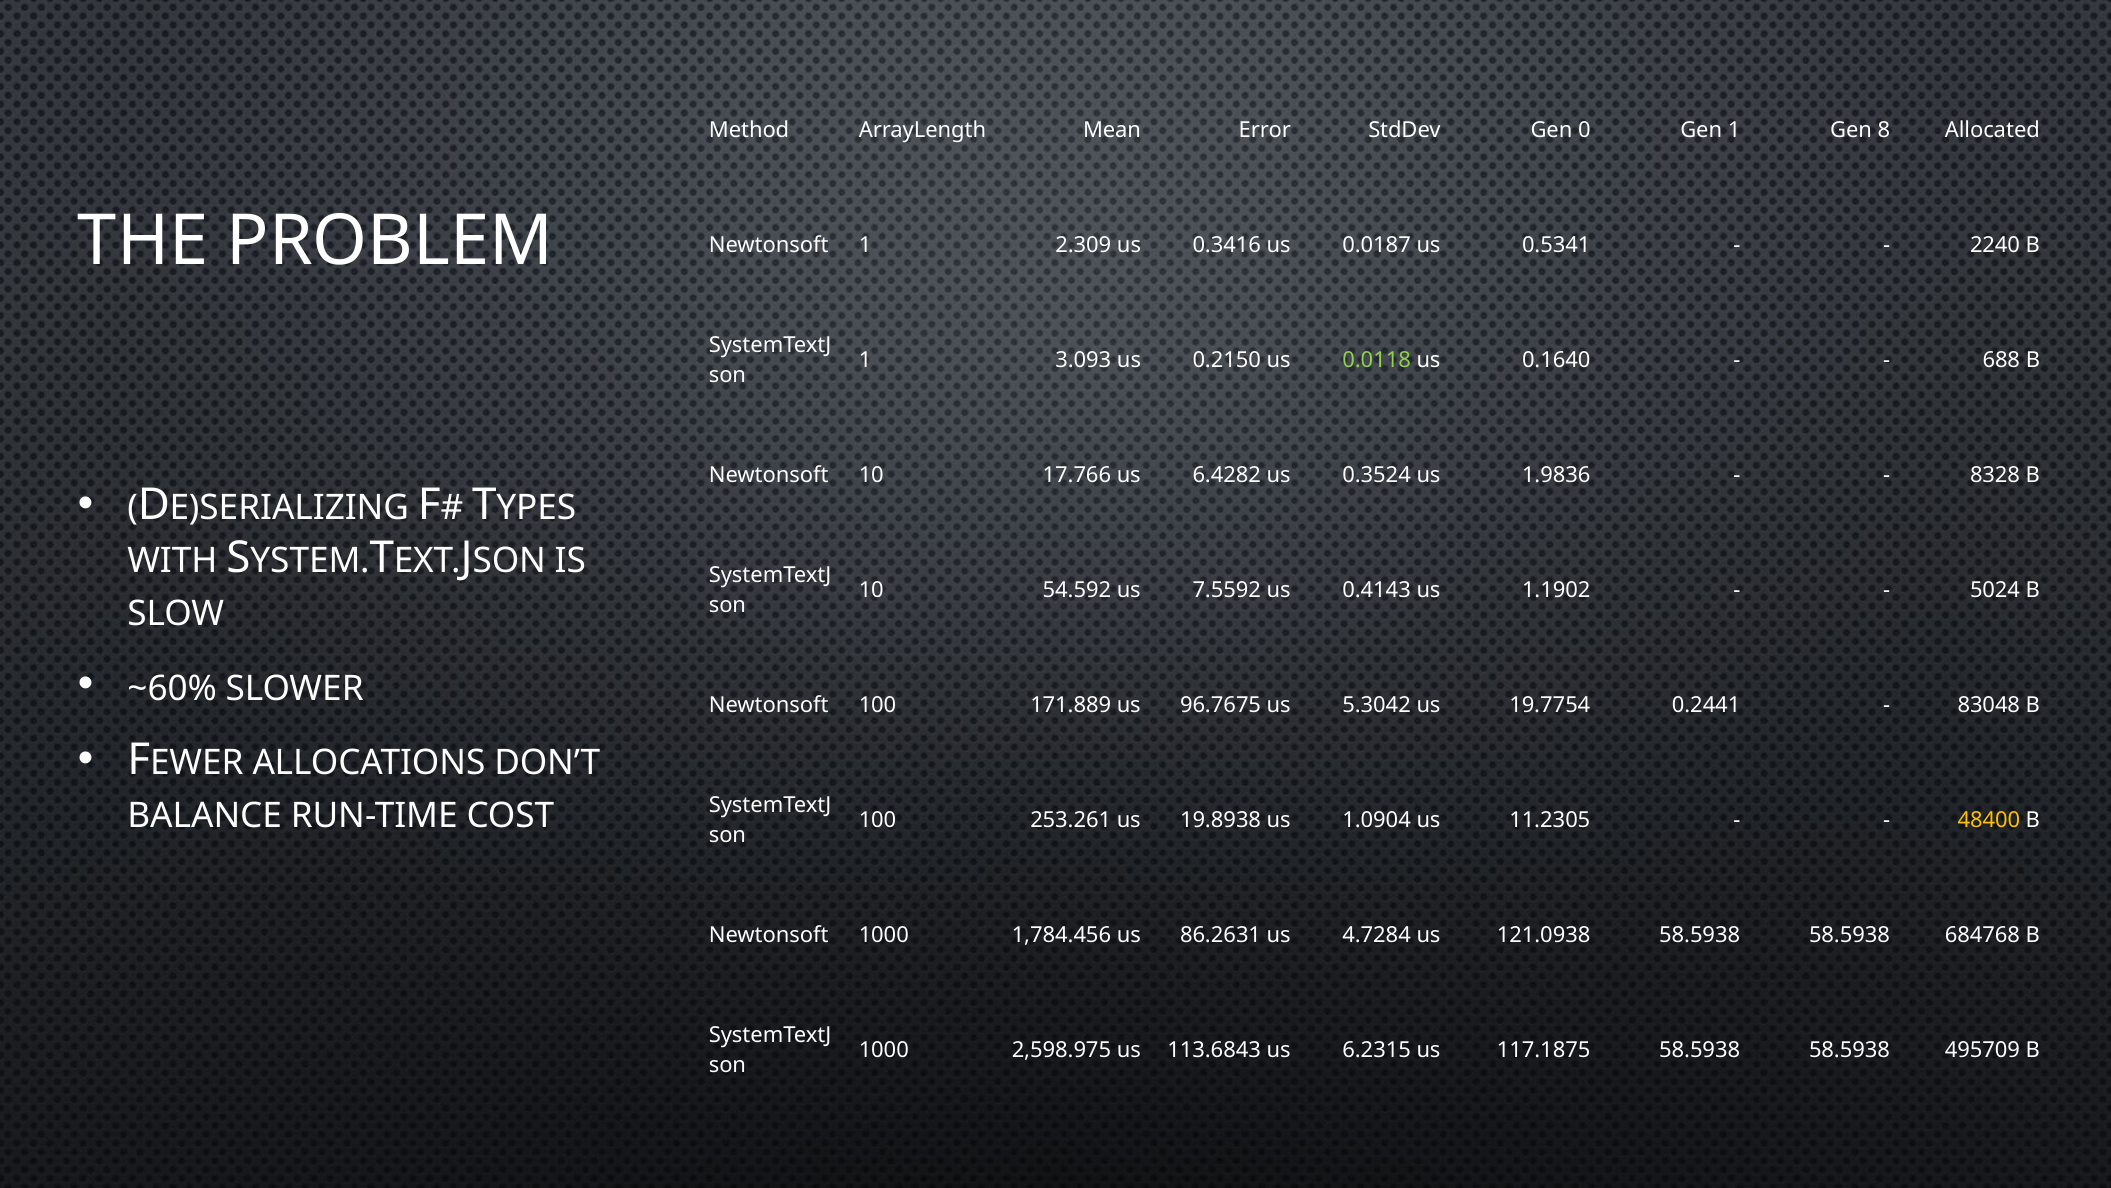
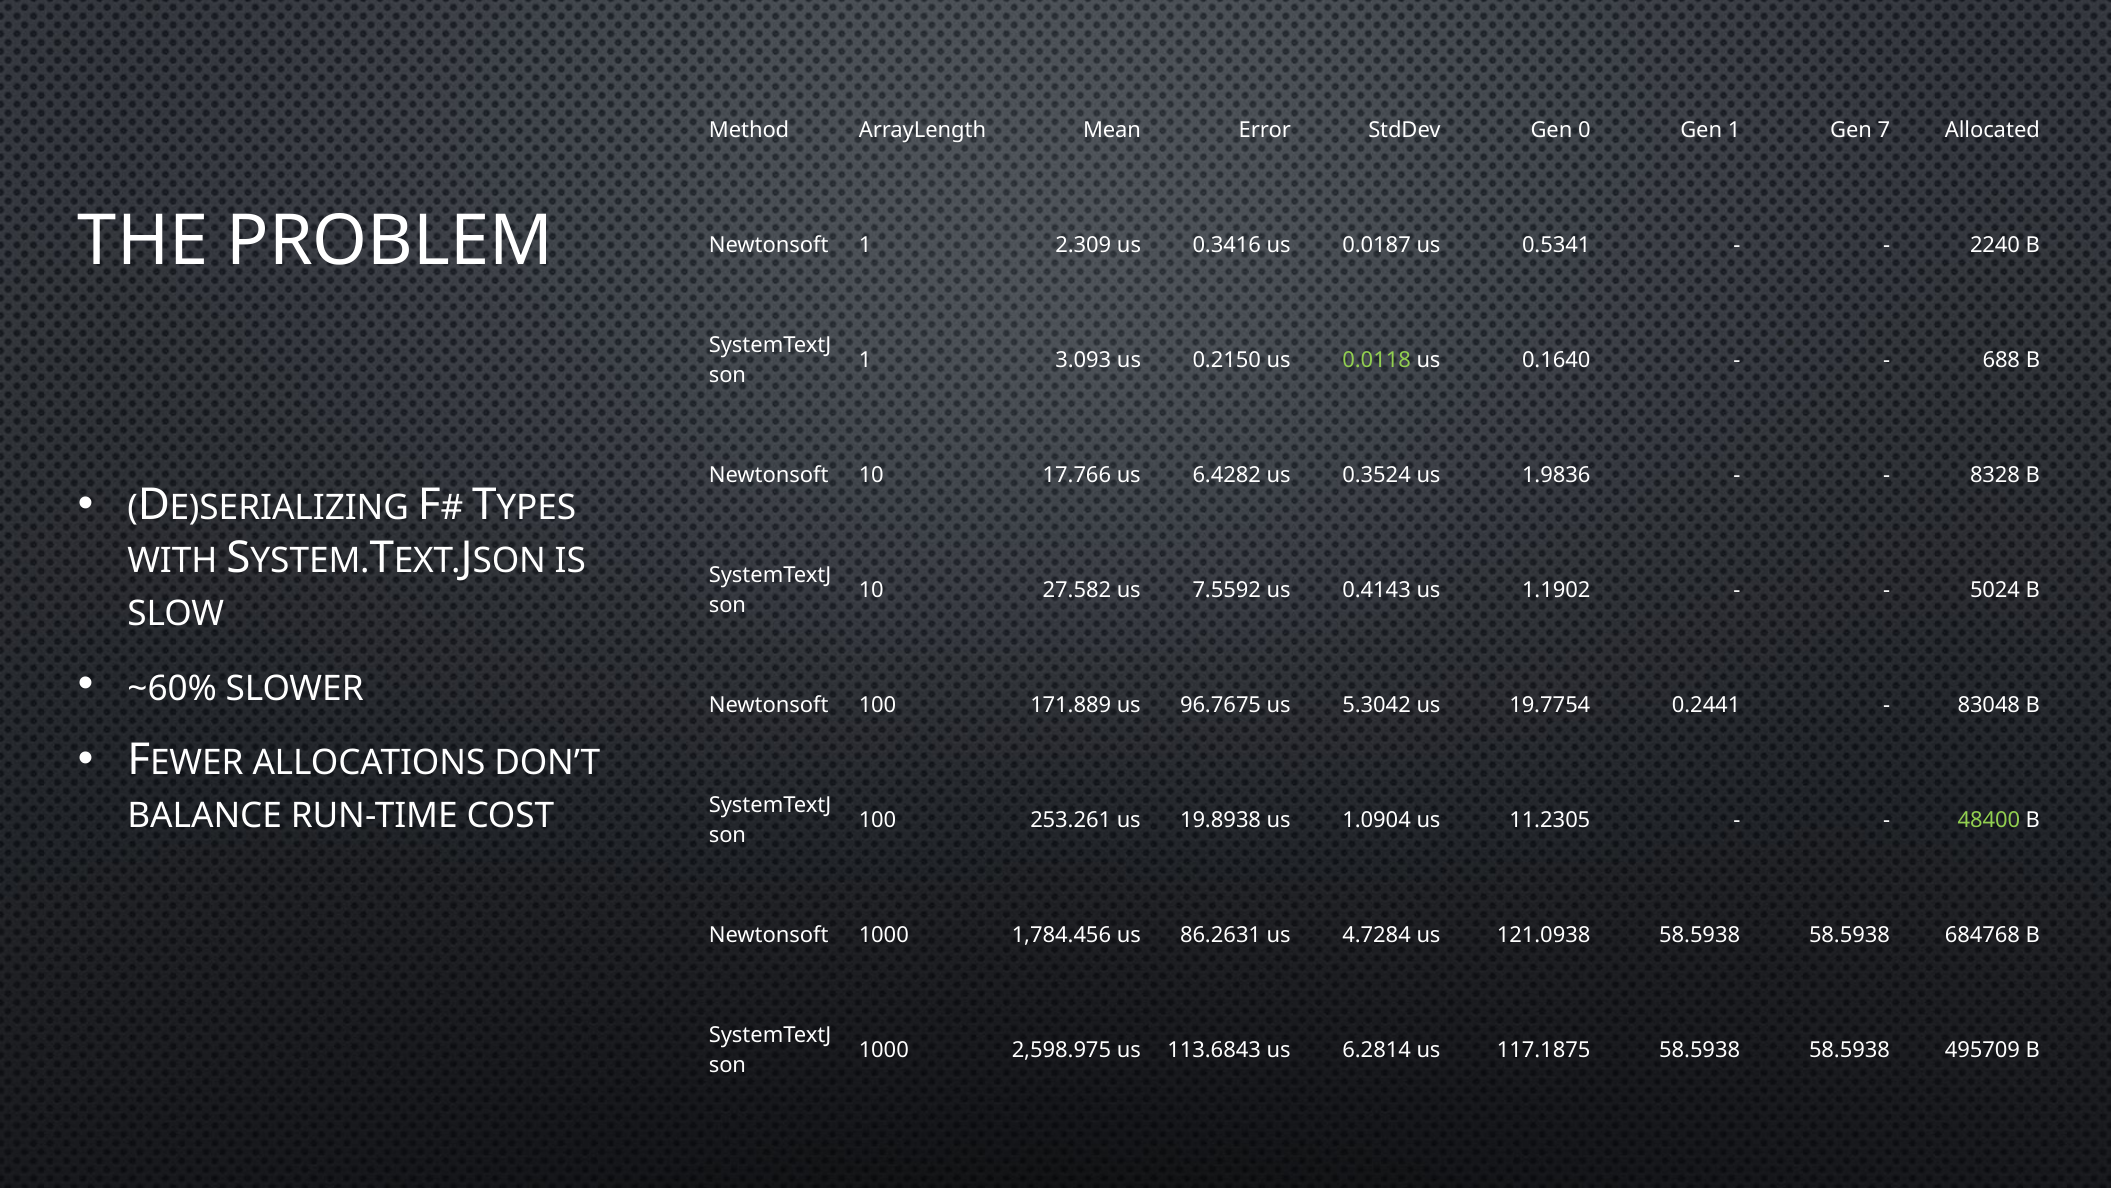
8: 8 -> 7
54.592: 54.592 -> 27.582
48400 colour: yellow -> light green
6.2315: 6.2315 -> 6.2814
